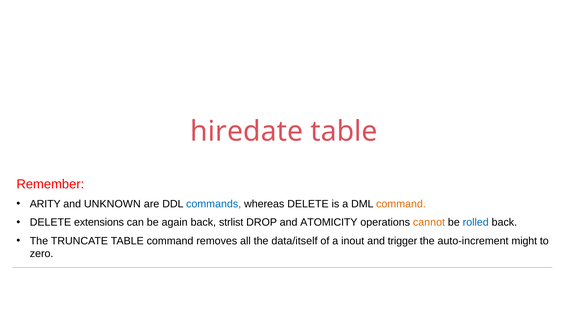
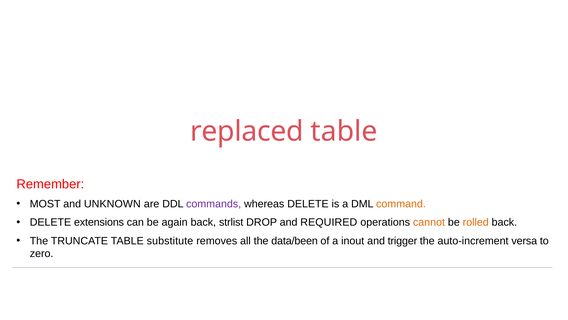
hiredate: hiredate -> replaced
ARITY: ARITY -> MOST
commands colour: blue -> purple
ATOMICITY: ATOMICITY -> REQUIRED
rolled colour: blue -> orange
TABLE command: command -> substitute
data/itself: data/itself -> data/been
might: might -> versa
